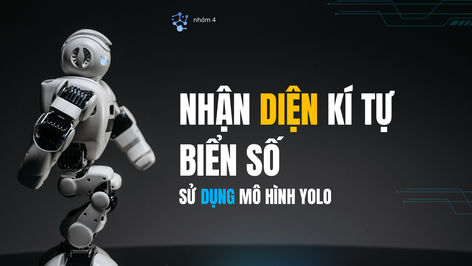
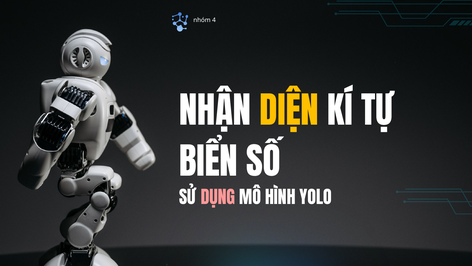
DỤNG colour: light blue -> pink
